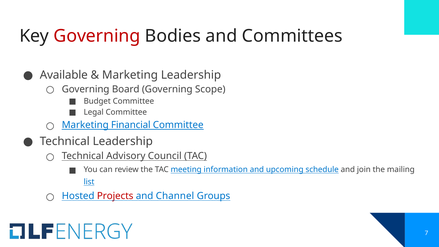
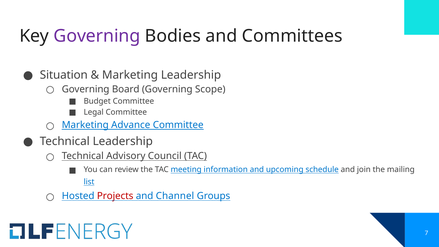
Governing at (97, 36) colour: red -> purple
Available: Available -> Situation
Financial: Financial -> Advance
